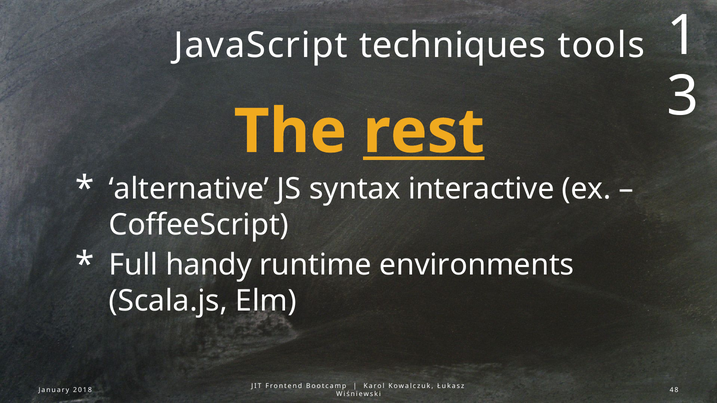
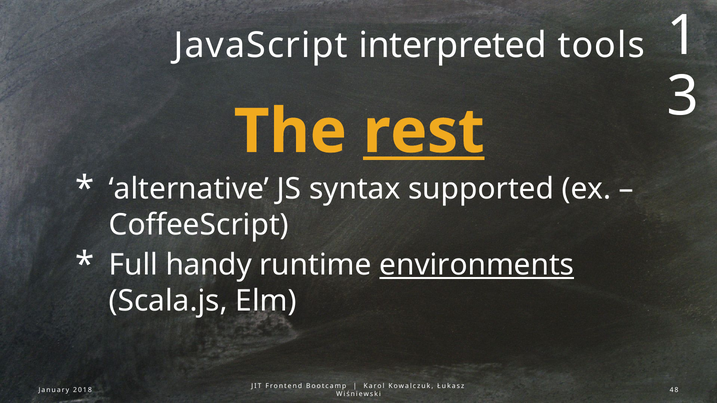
techniques: techniques -> interpreted
interactive: interactive -> supported
environments underline: none -> present
